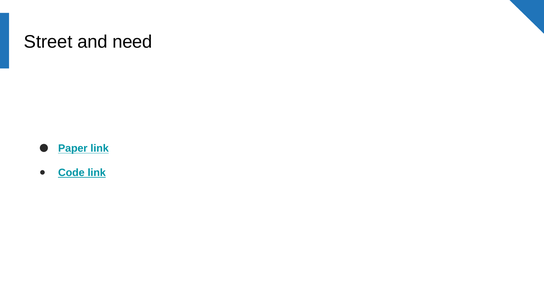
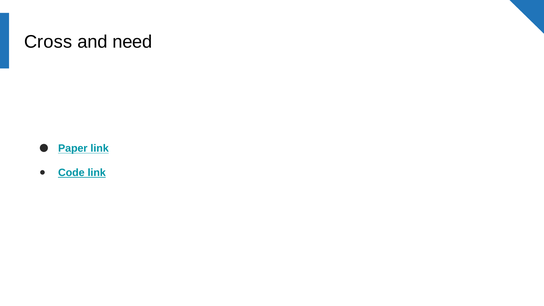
Street: Street -> Cross
